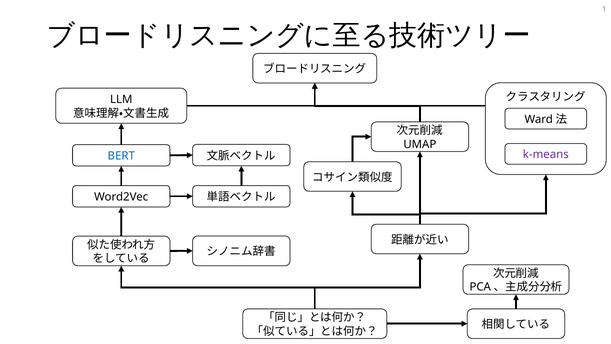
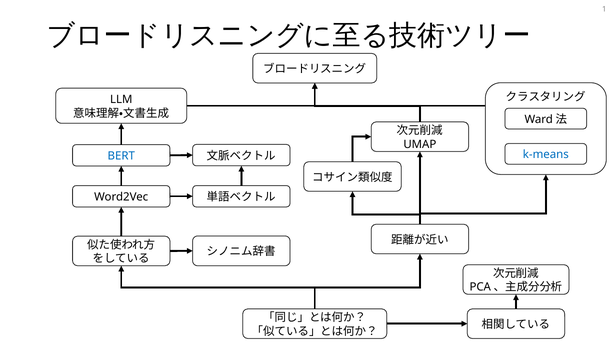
k-means colour: purple -> blue
